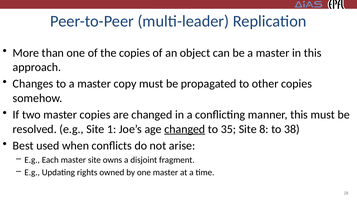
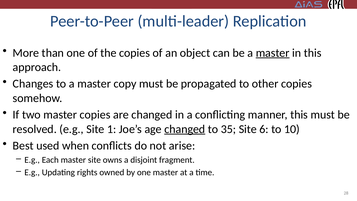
master at (273, 53) underline: none -> present
8: 8 -> 6
38: 38 -> 10
